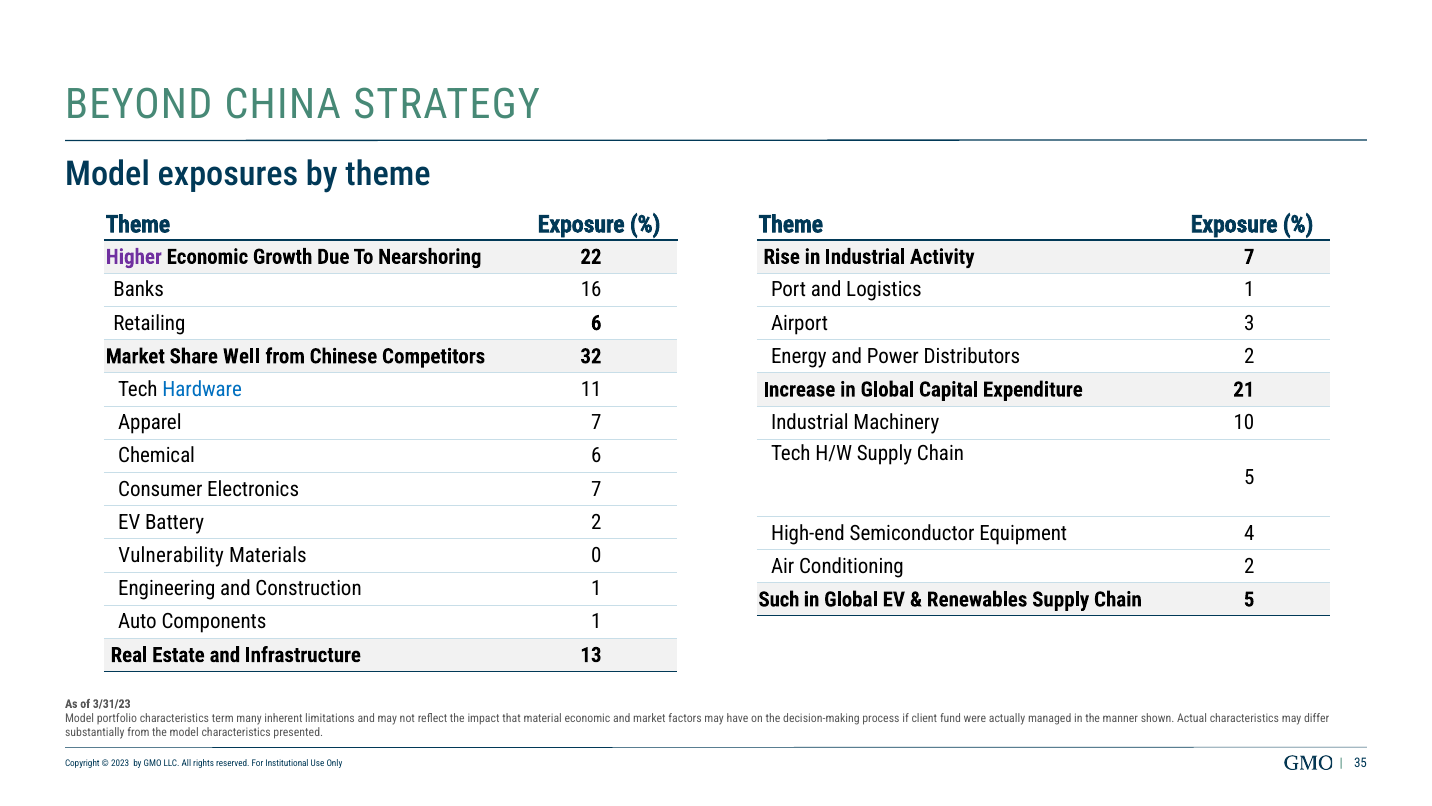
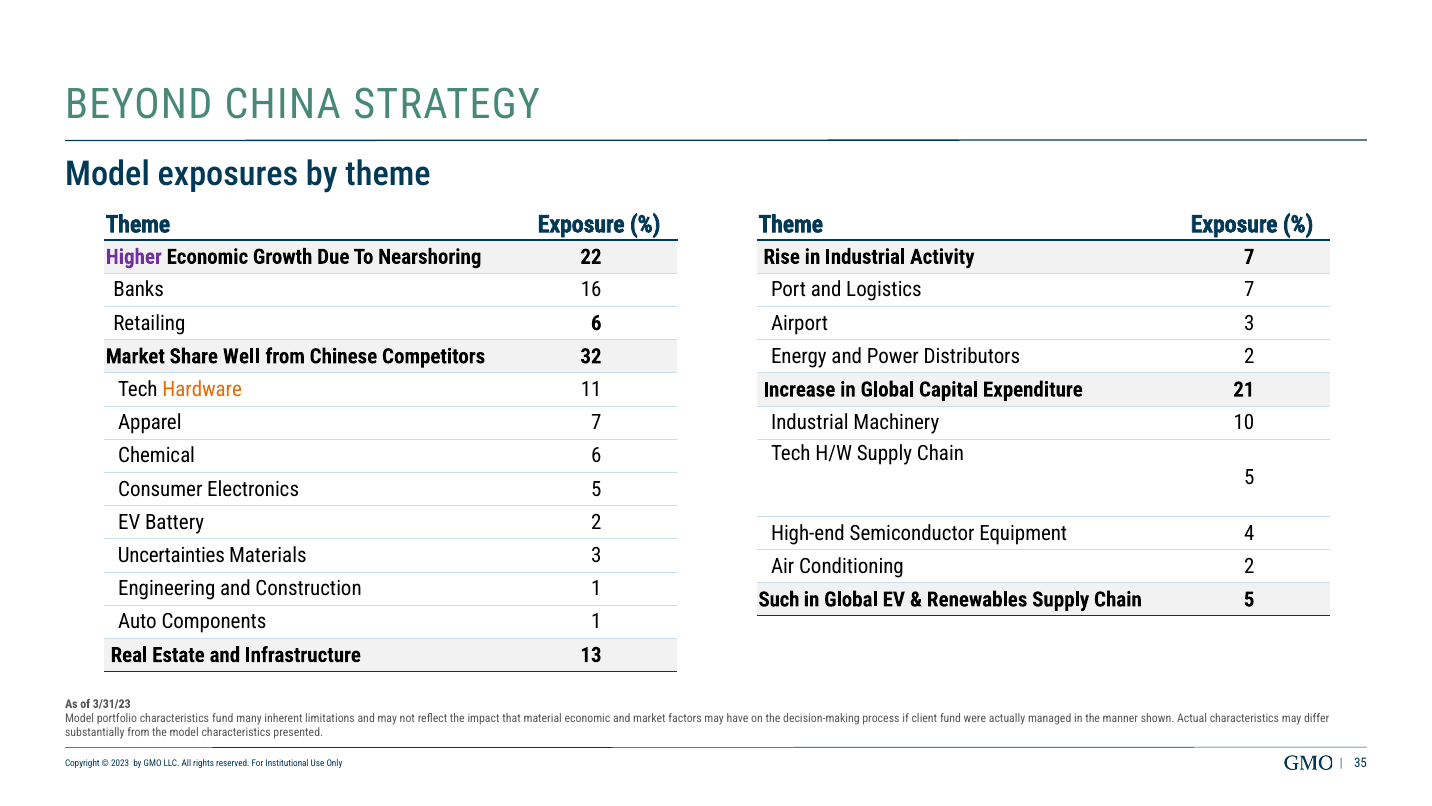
Logistics 1: 1 -> 7
Hardware colour: blue -> orange
Electronics 7: 7 -> 5
Vulnerability: Vulnerability -> Uncertainties
Materials 0: 0 -> 3
characteristics term: term -> fund
